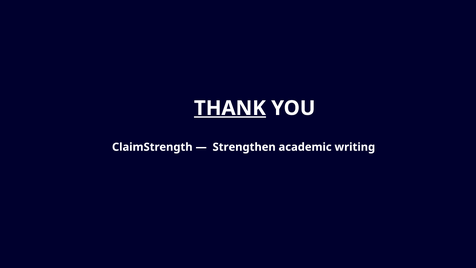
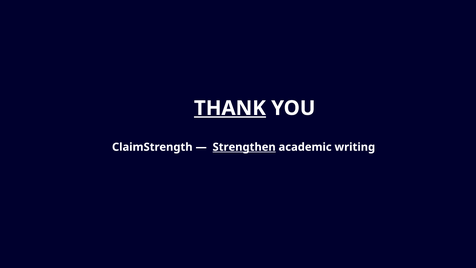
Strengthen underline: none -> present
